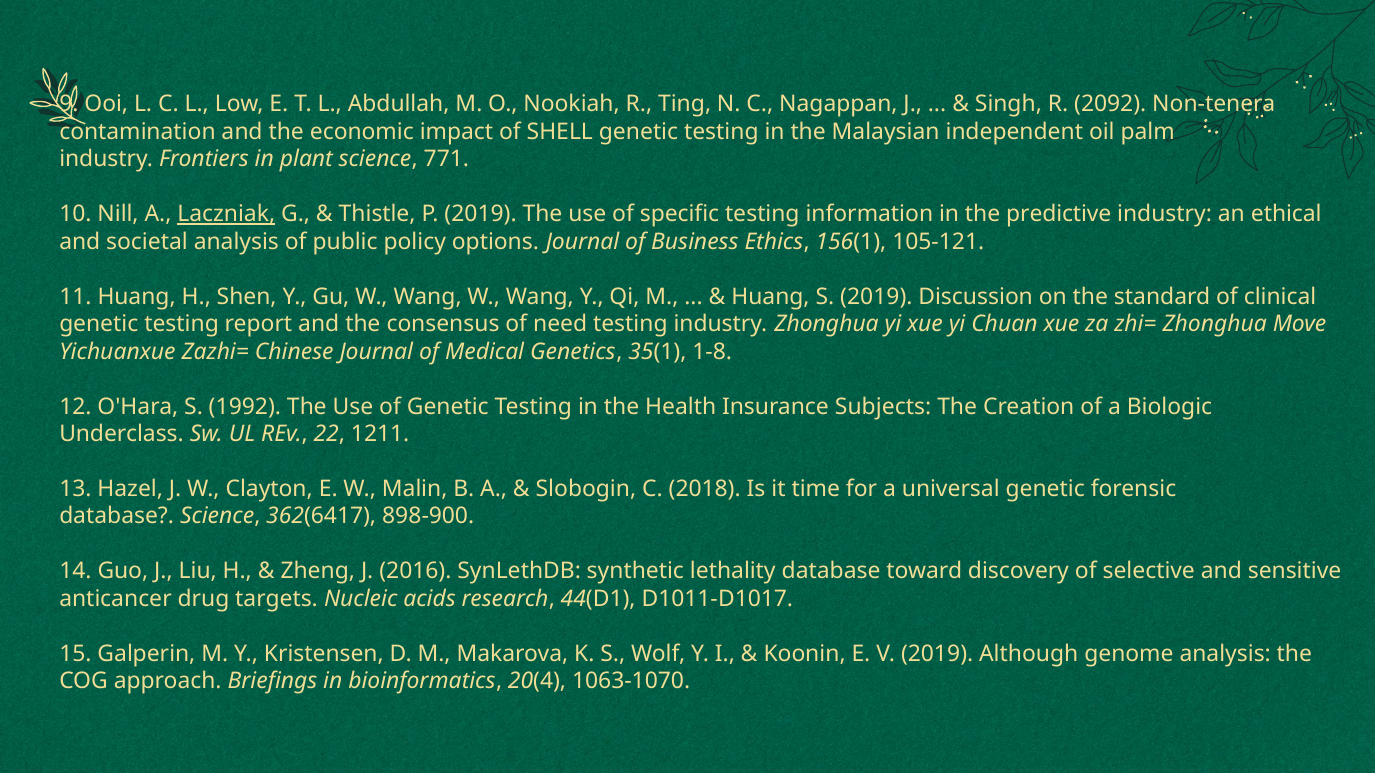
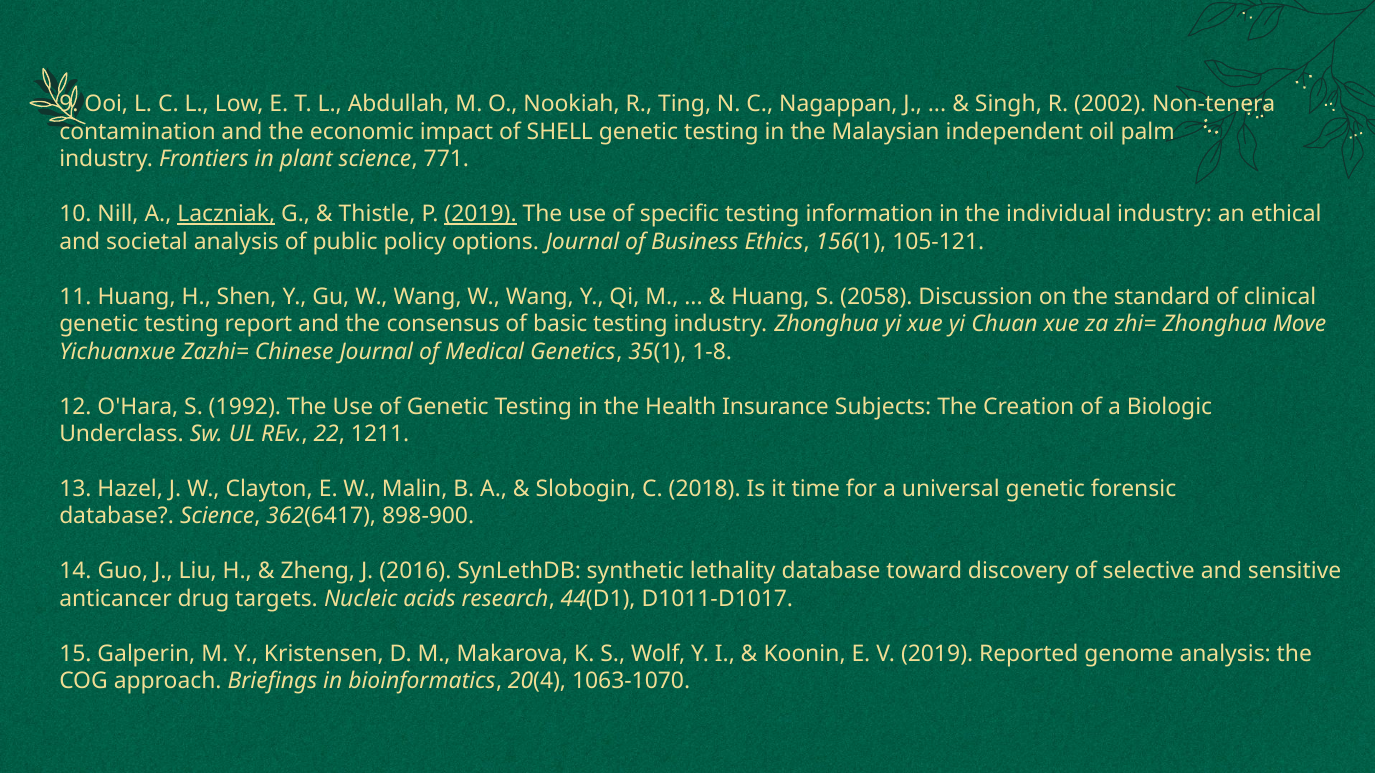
2092: 2092 -> 2002
2019 at (481, 214) underline: none -> present
predictive: predictive -> individual
S 2019: 2019 -> 2058
need: need -> basic
Although: Although -> Reported
